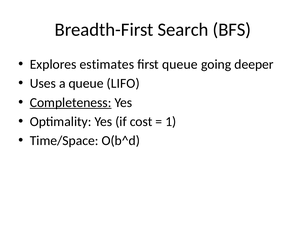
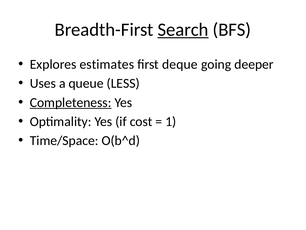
Search underline: none -> present
first queue: queue -> deque
LIFO: LIFO -> LESS
